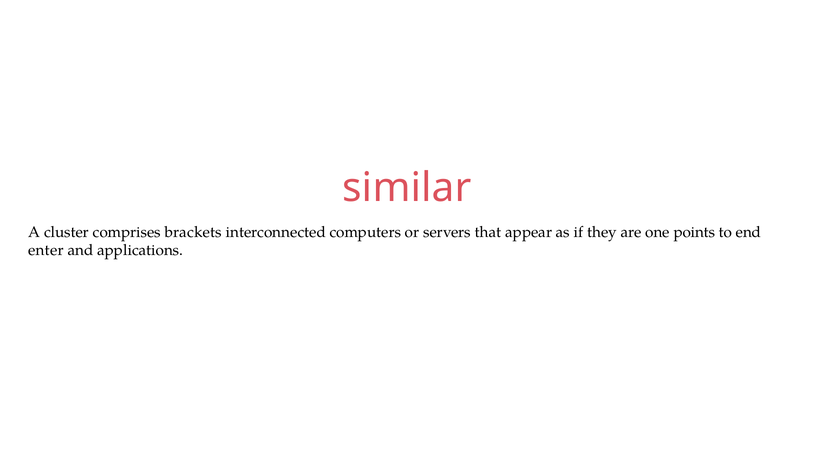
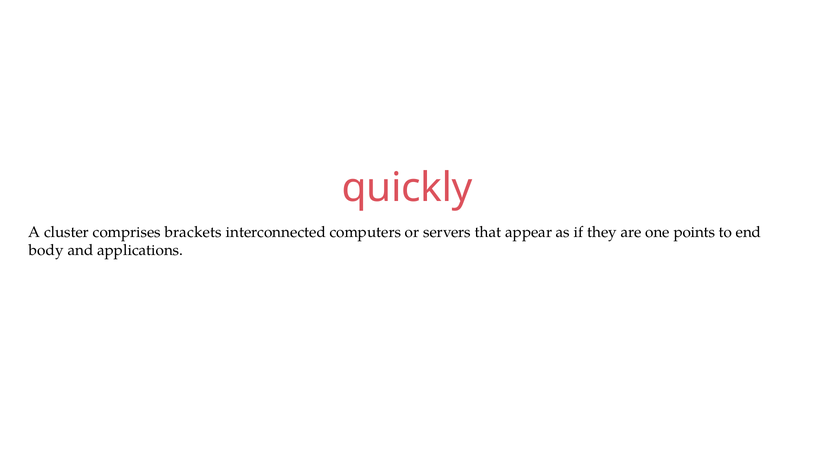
similar: similar -> quickly
enter: enter -> body
